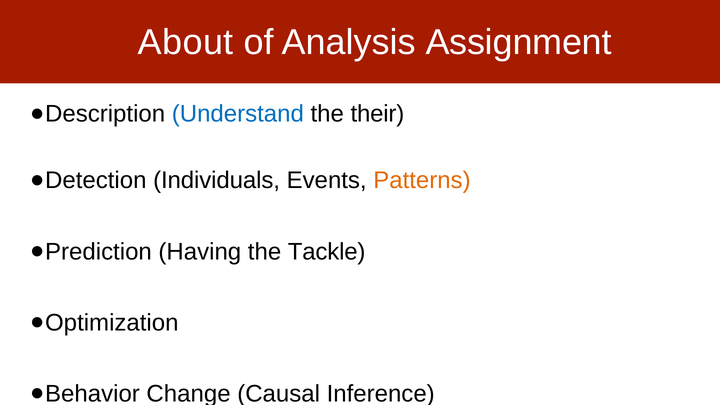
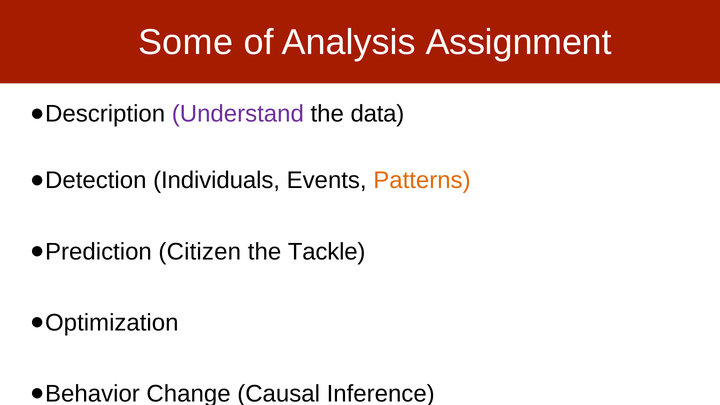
About: About -> Some
Understand colour: blue -> purple
their: their -> data
Having: Having -> Citizen
